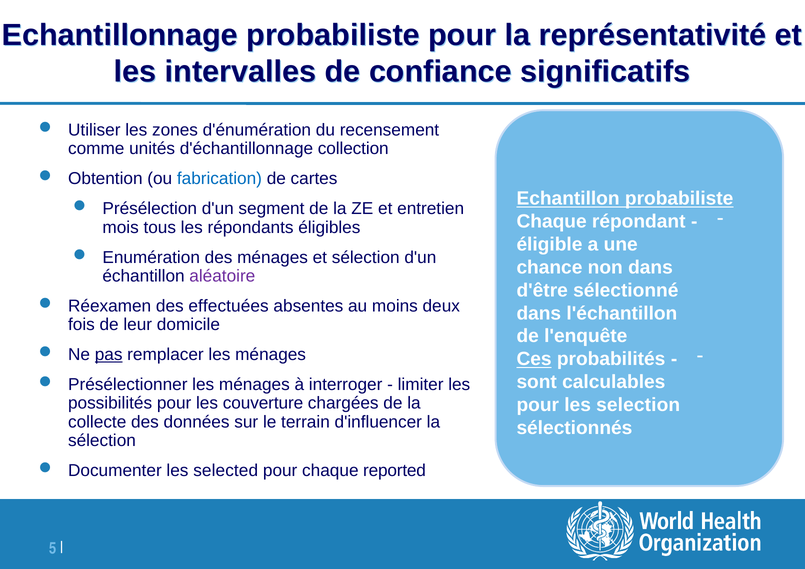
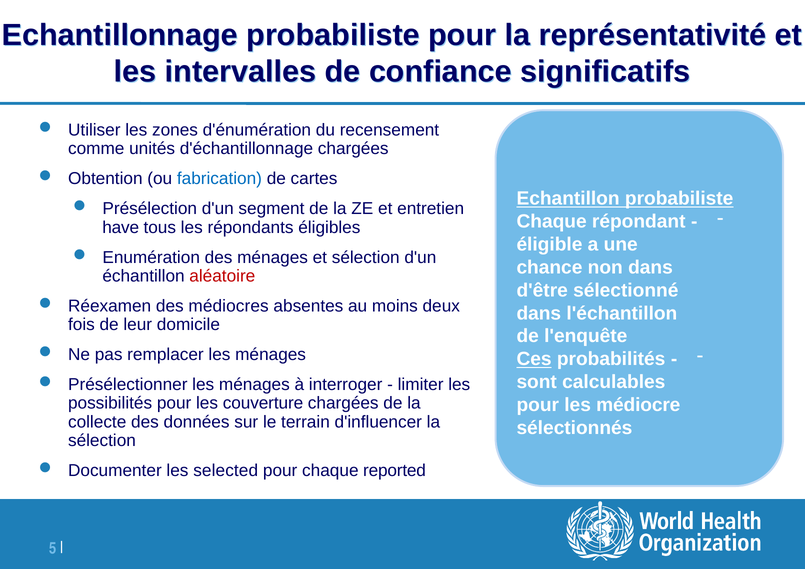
d'échantillonnage collection: collection -> chargées
mois: mois -> have
aléatoire colour: purple -> red
effectuées: effectuées -> médiocres
pas underline: present -> none
selection: selection -> médiocre
